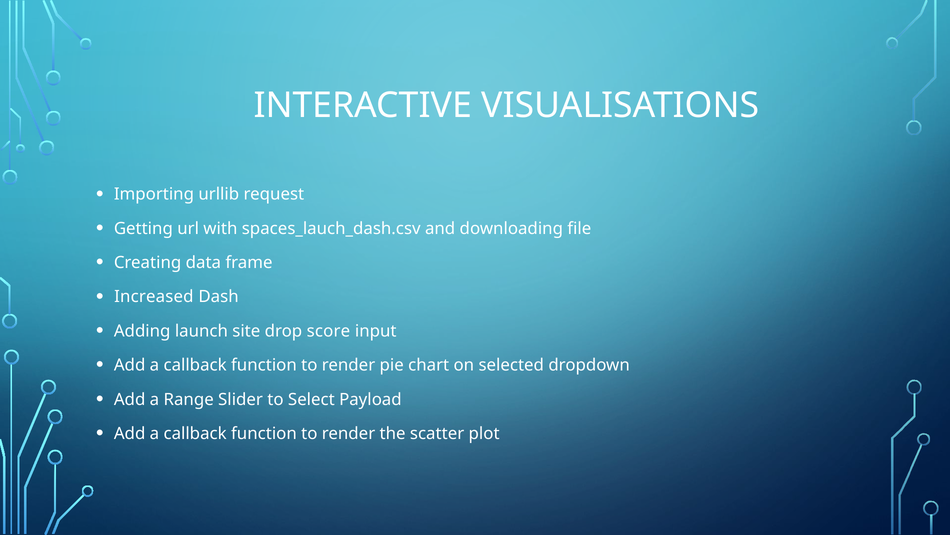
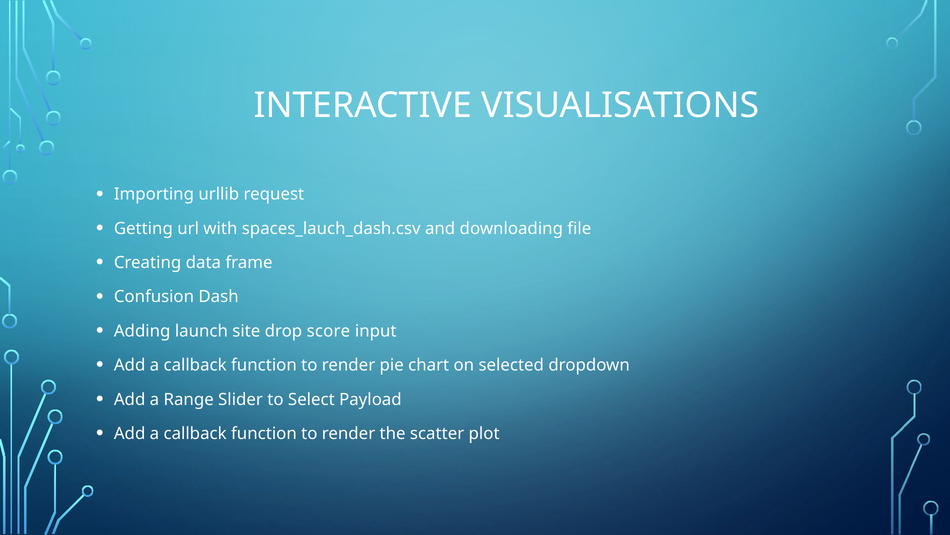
Increased: Increased -> Confusion
